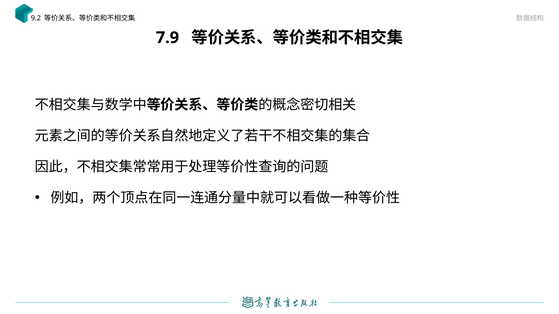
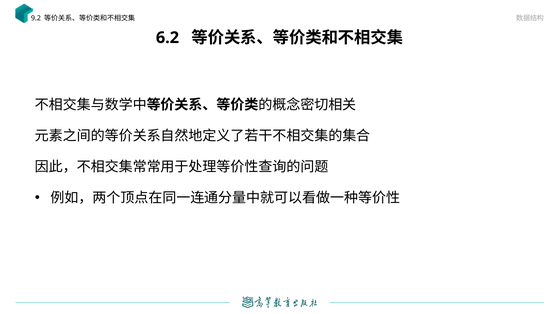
7.9: 7.9 -> 6.2
